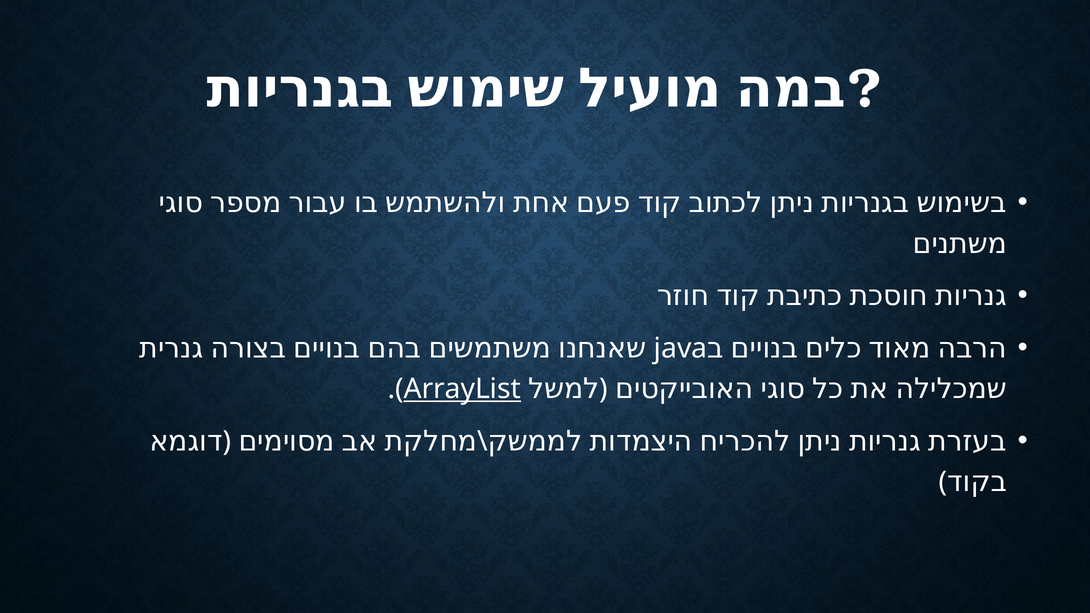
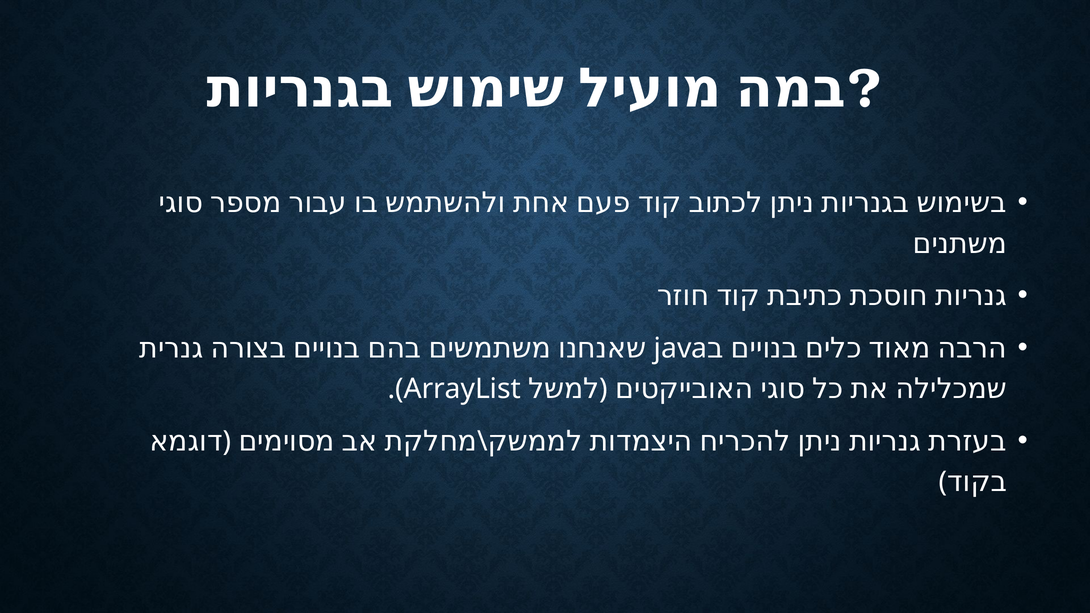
ArrayList underline: present -> none
